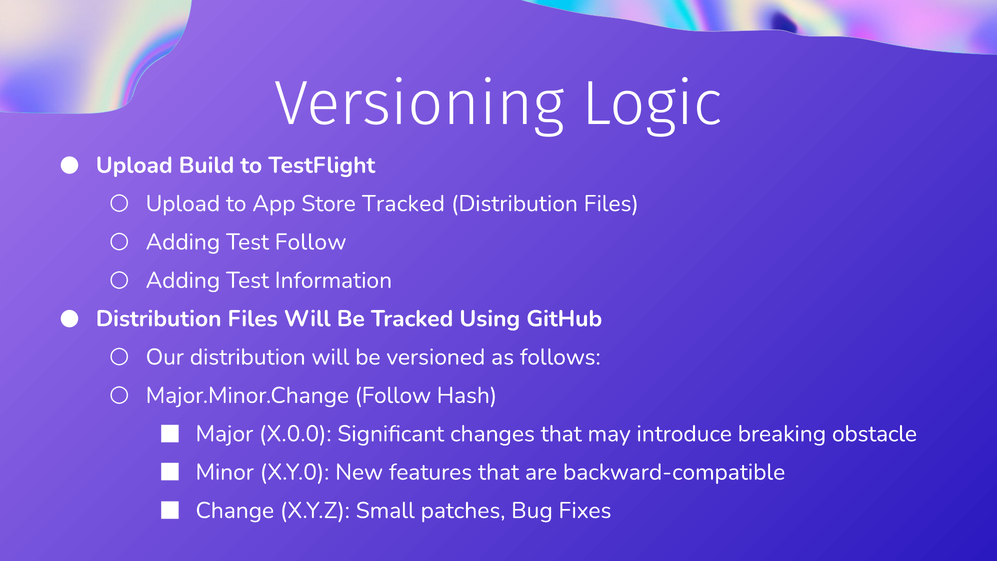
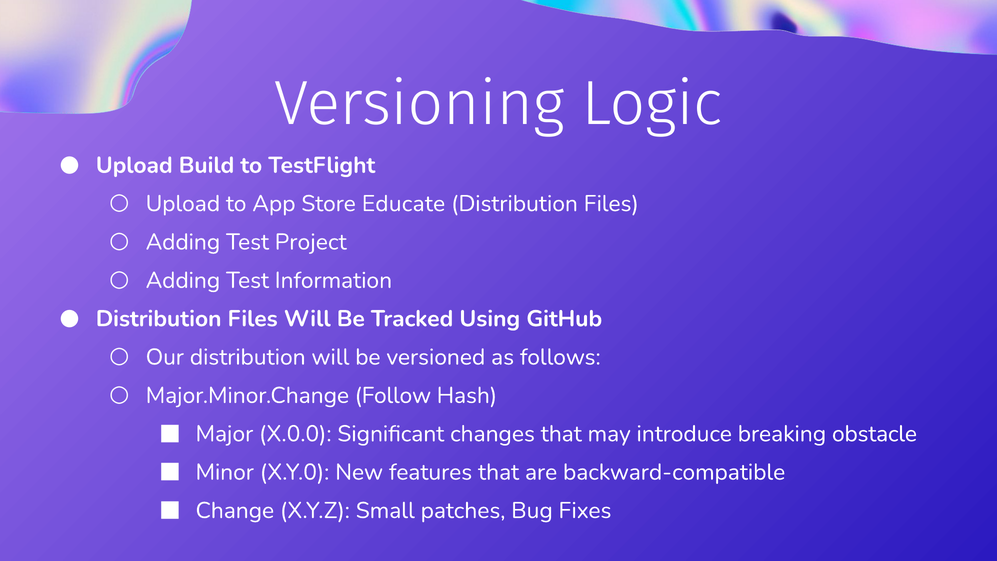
Store Tracked: Tracked -> Educate
Test Follow: Follow -> Project
